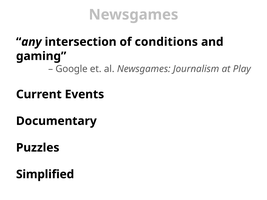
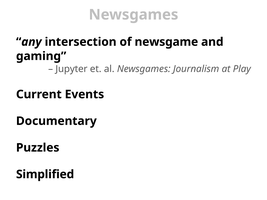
conditions: conditions -> newsgame
Google: Google -> Jupyter
